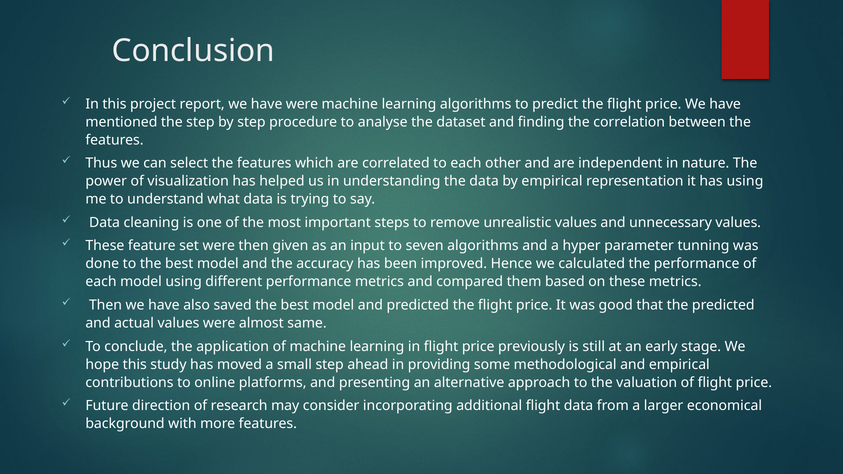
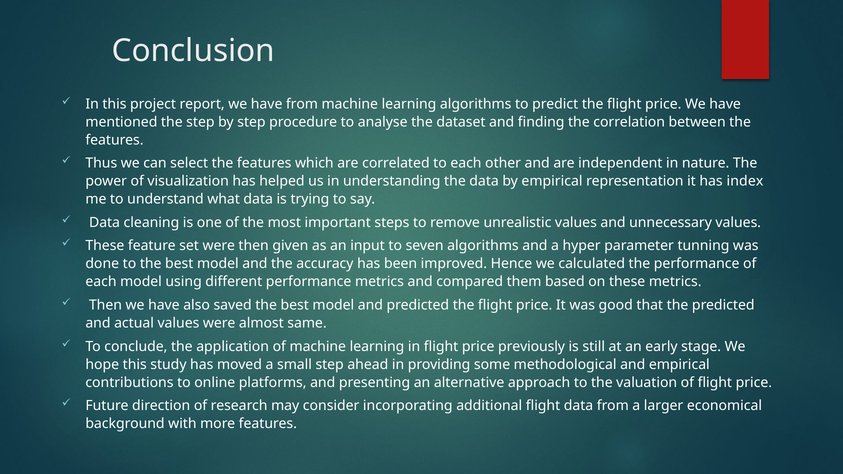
have were: were -> from
has using: using -> index
